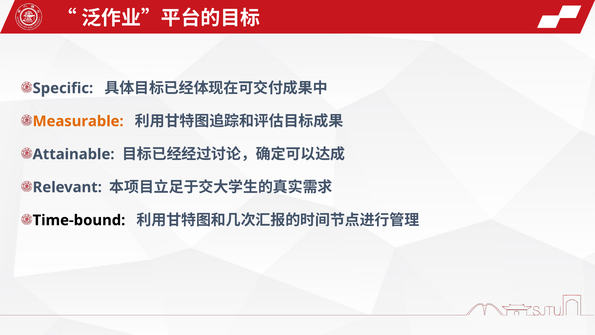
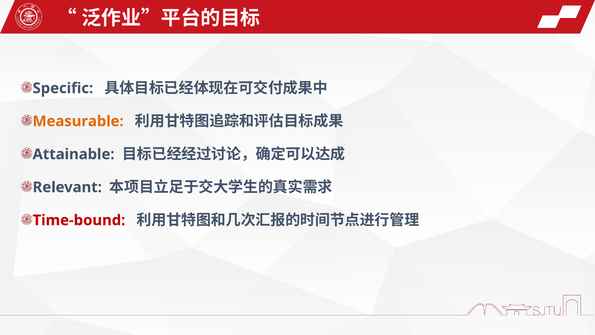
Time-bound colour: black -> red
